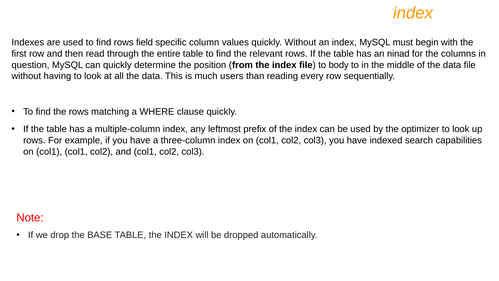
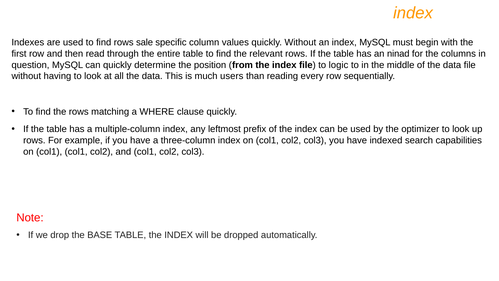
field: field -> sale
body: body -> logic
